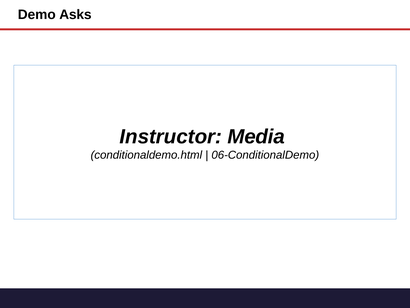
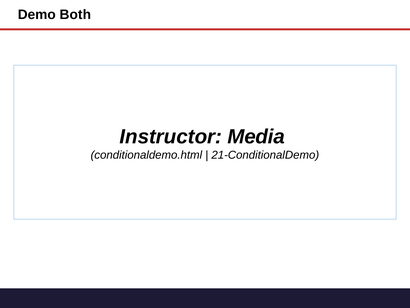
Asks: Asks -> Both
06-ConditionalDemo: 06-ConditionalDemo -> 21-ConditionalDemo
